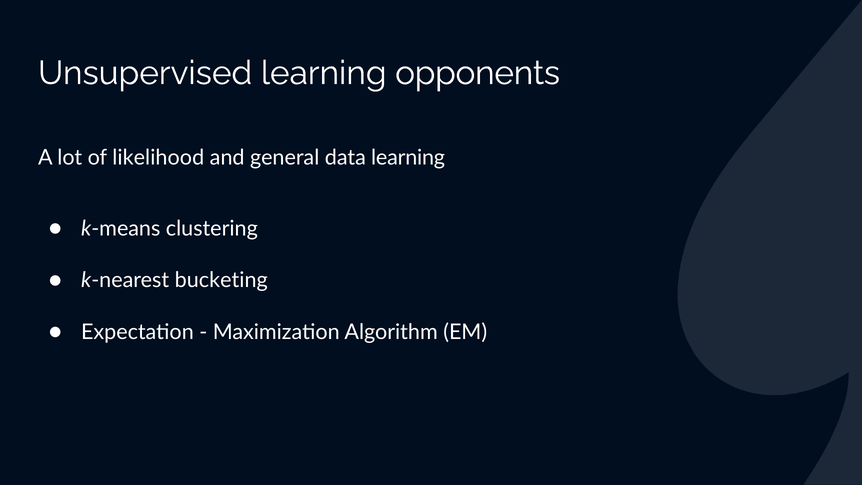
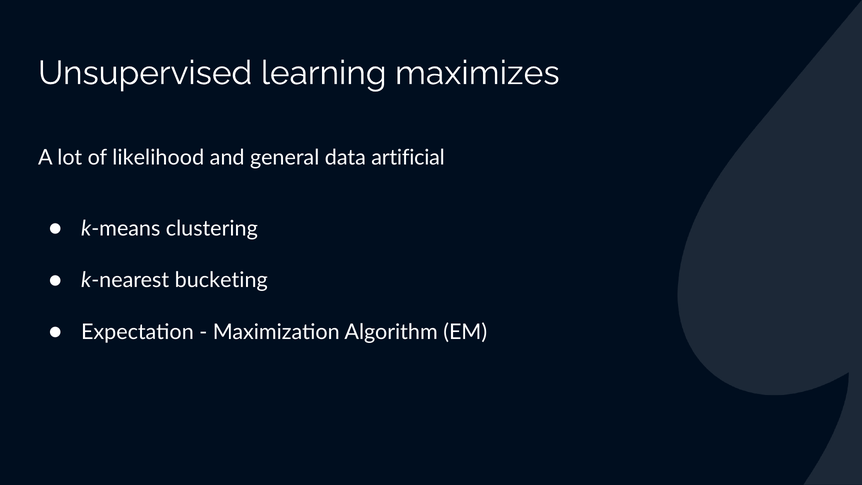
opponents: opponents -> maximizes
data learning: learning -> artificial
